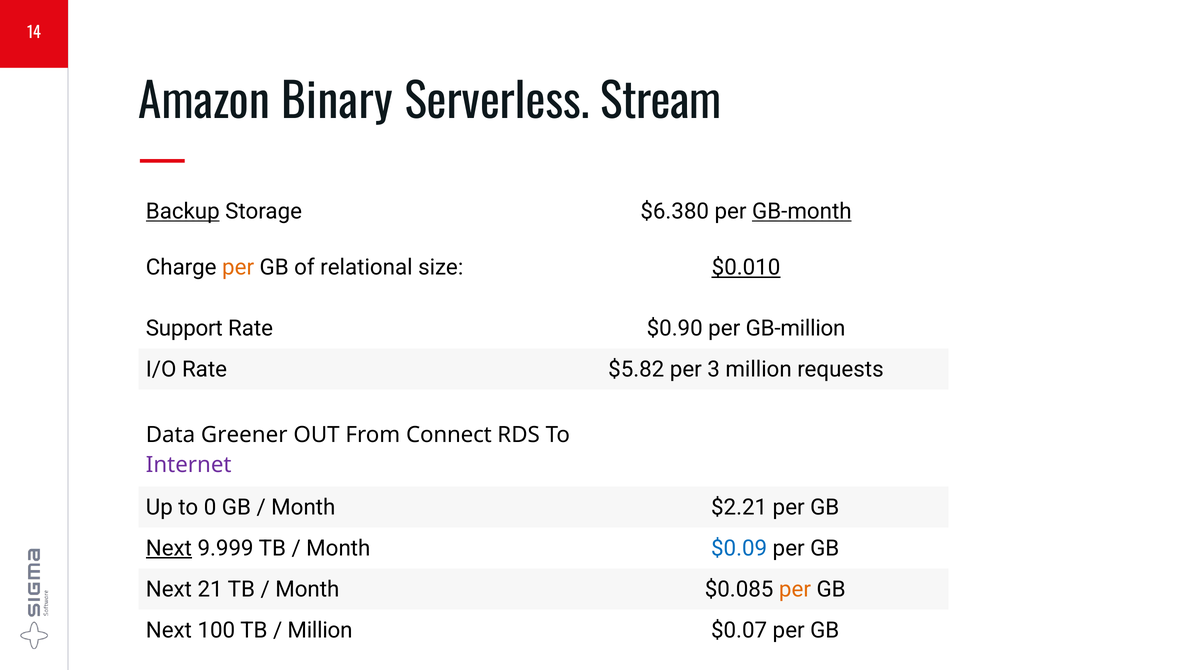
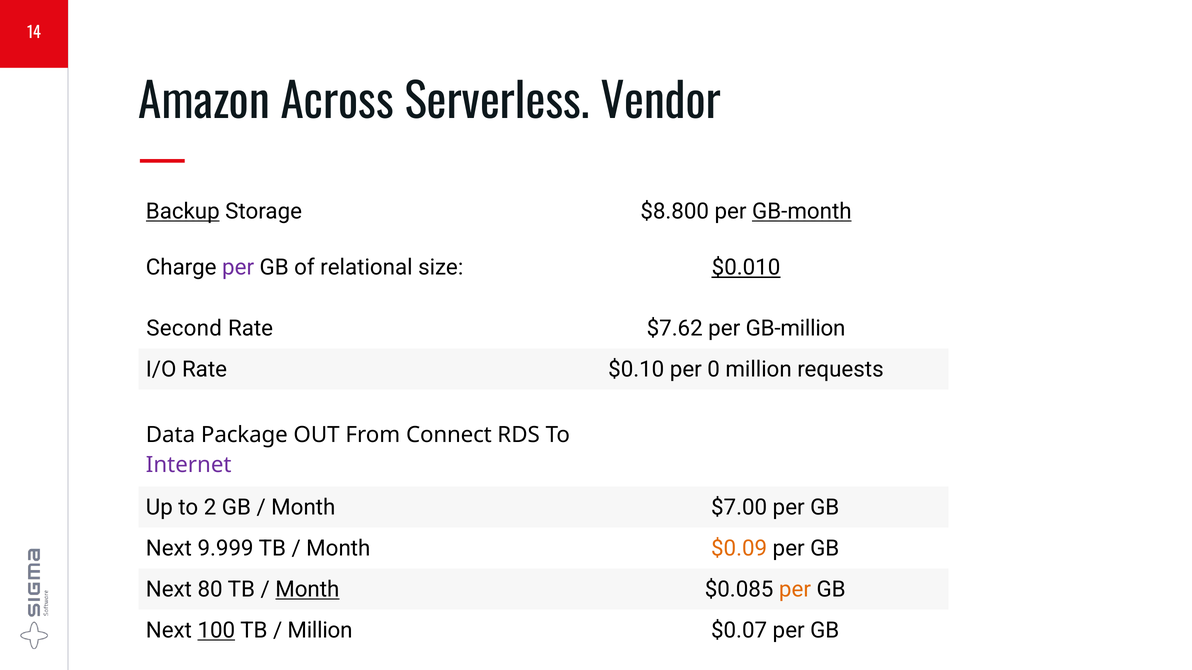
Binary: Binary -> Across
Stream: Stream -> Vendor
$6.380: $6.380 -> $8.800
per at (238, 268) colour: orange -> purple
Support: Support -> Second
$0.90: $0.90 -> $7.62
$5.82: $5.82 -> $0.10
3: 3 -> 0
Greener: Greener -> Package
0: 0 -> 2
$2.21: $2.21 -> $7.00
Next at (169, 549) underline: present -> none
$0.09 colour: blue -> orange
21: 21 -> 80
Month at (307, 590) underline: none -> present
100 underline: none -> present
